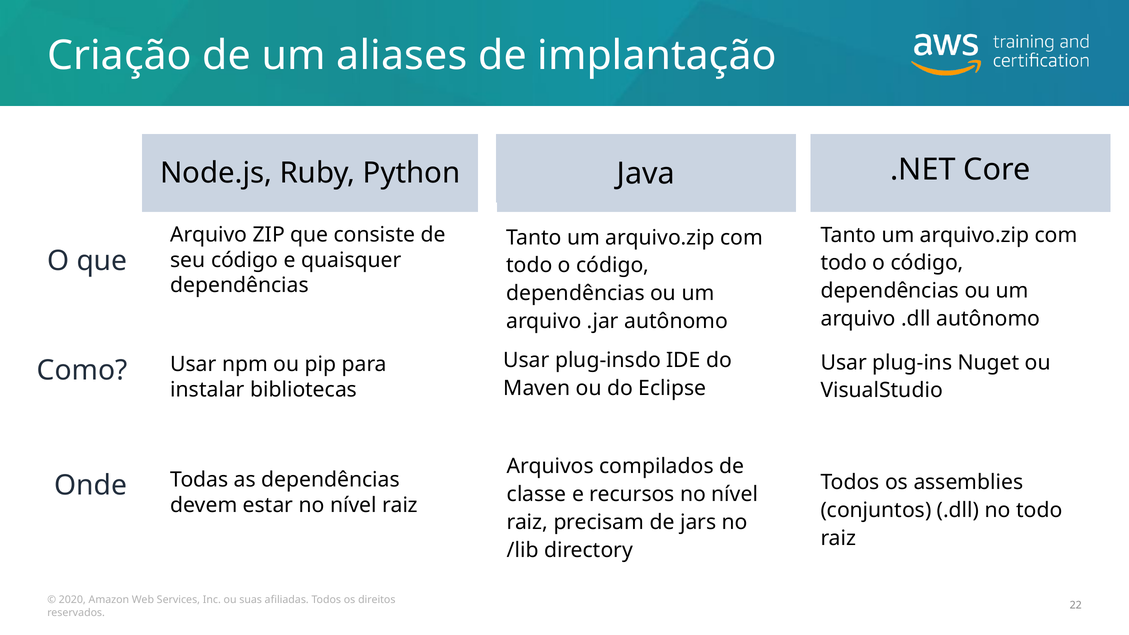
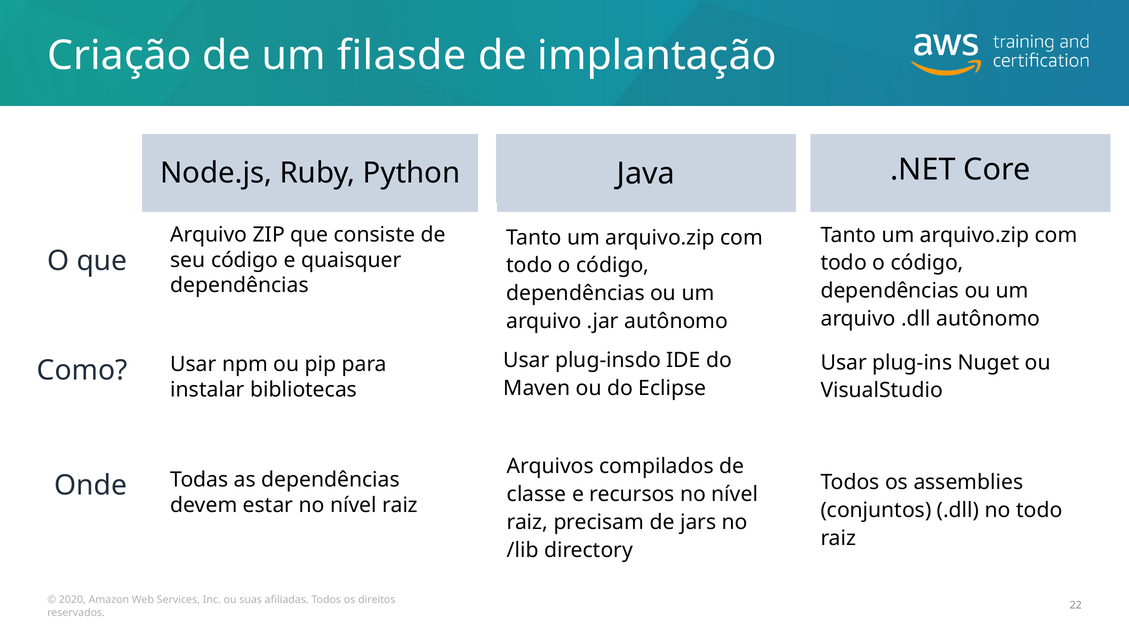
aliases: aliases -> filasde
